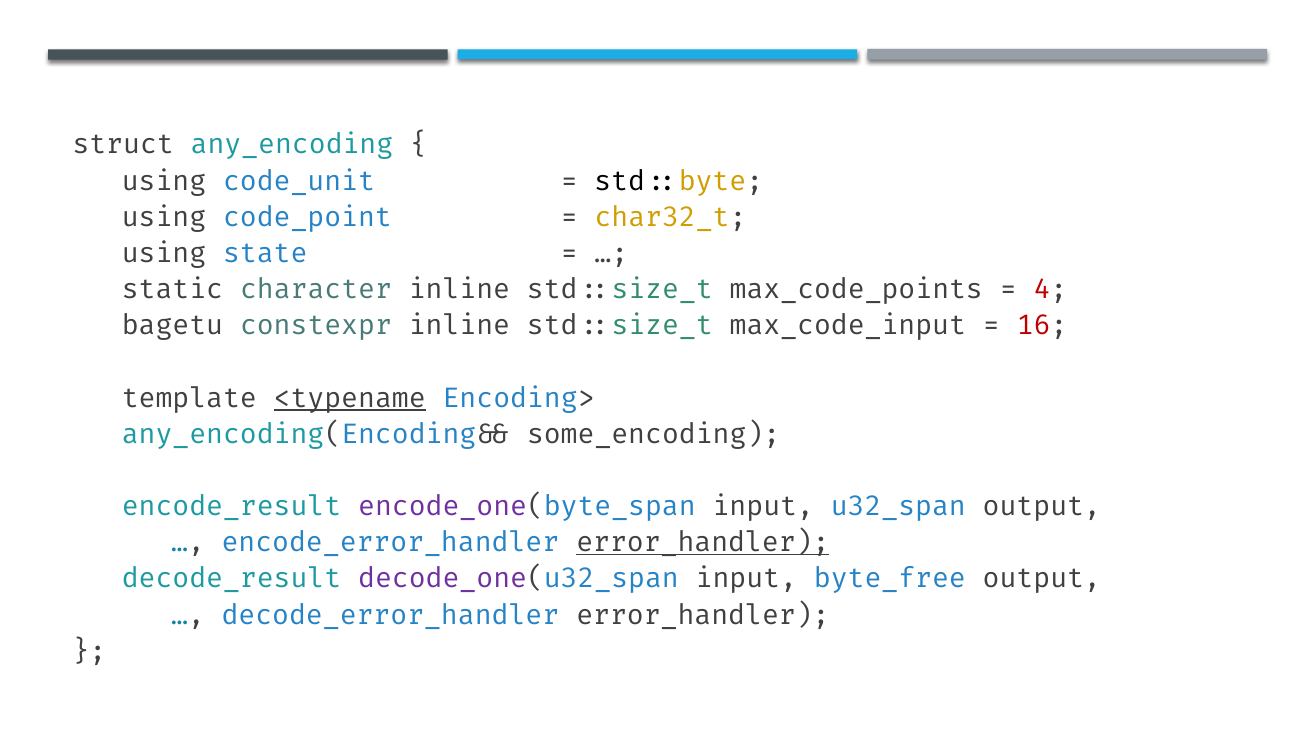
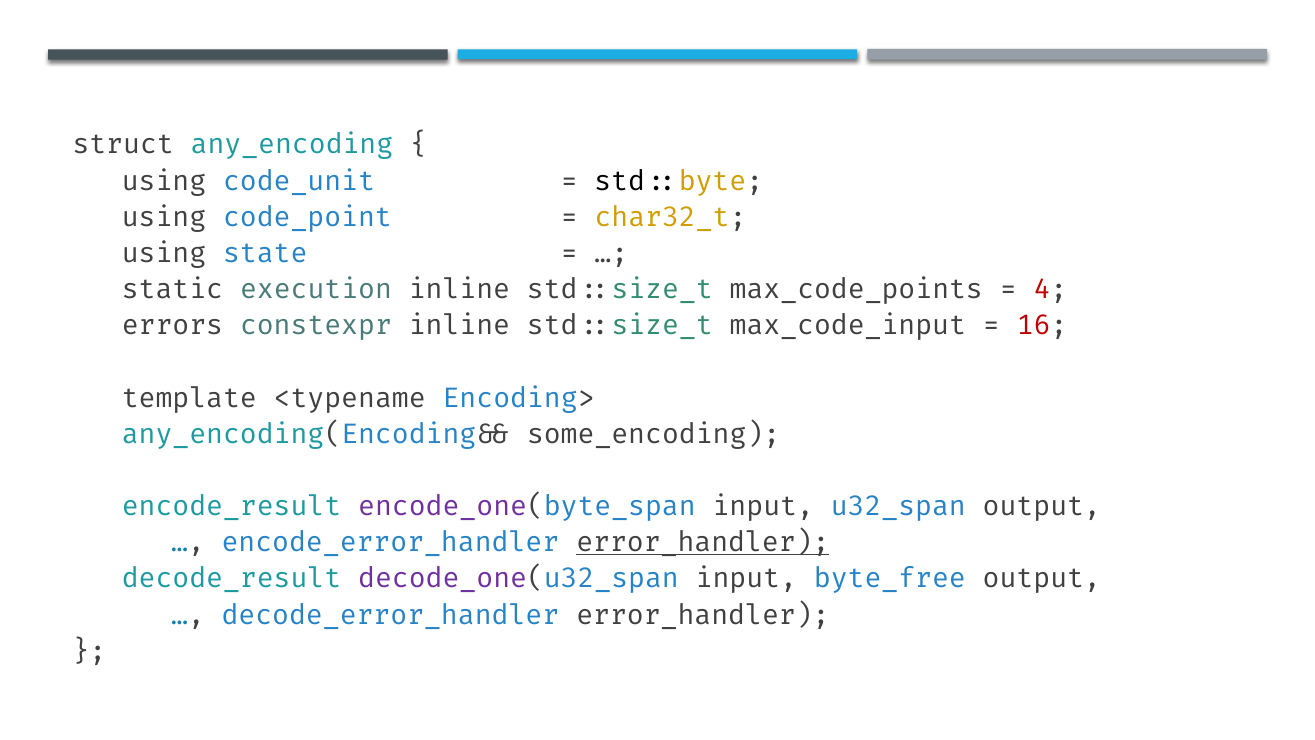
character: character -> execution
bagetu: bagetu -> errors
<typename underline: present -> none
